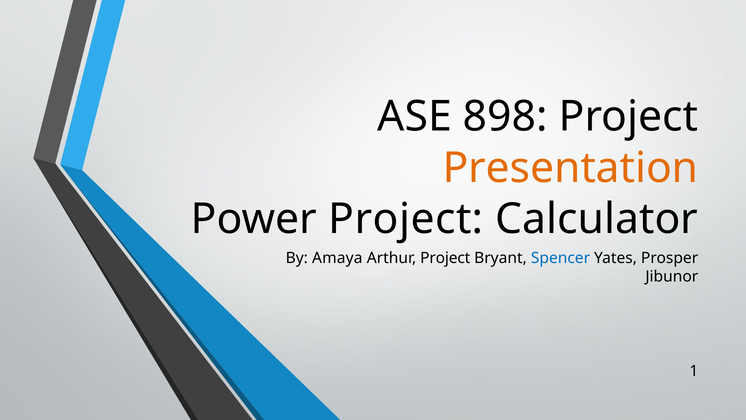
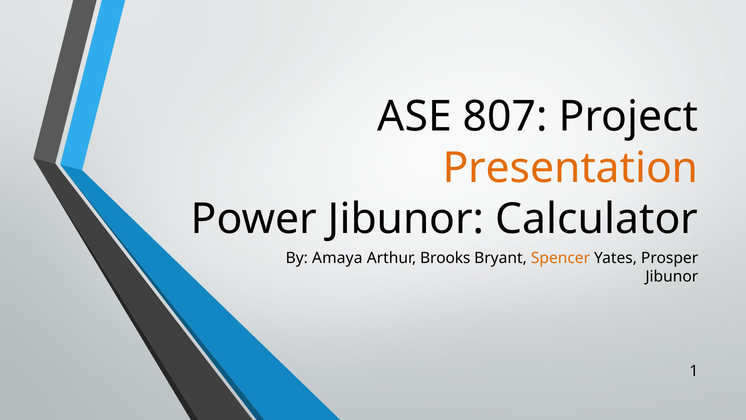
898: 898 -> 807
Power Project: Project -> Jibunor
Arthur Project: Project -> Brooks
Spencer colour: blue -> orange
